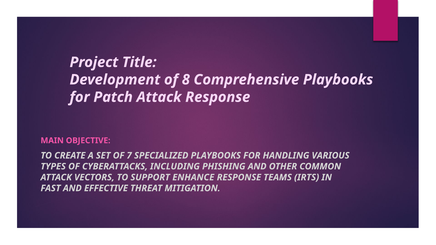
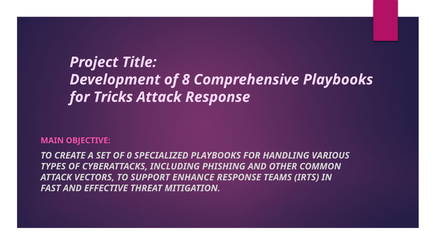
Patch: Patch -> Tricks
7: 7 -> 0
